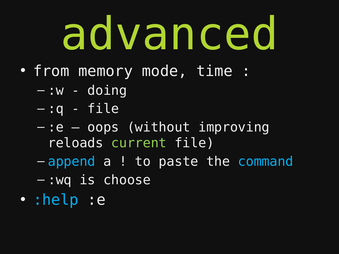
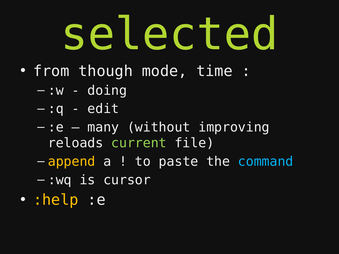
advanced: advanced -> selected
memory: memory -> though
file at (103, 109): file -> edit
oops: oops -> many
append colour: light blue -> yellow
choose: choose -> cursor
:help colour: light blue -> yellow
